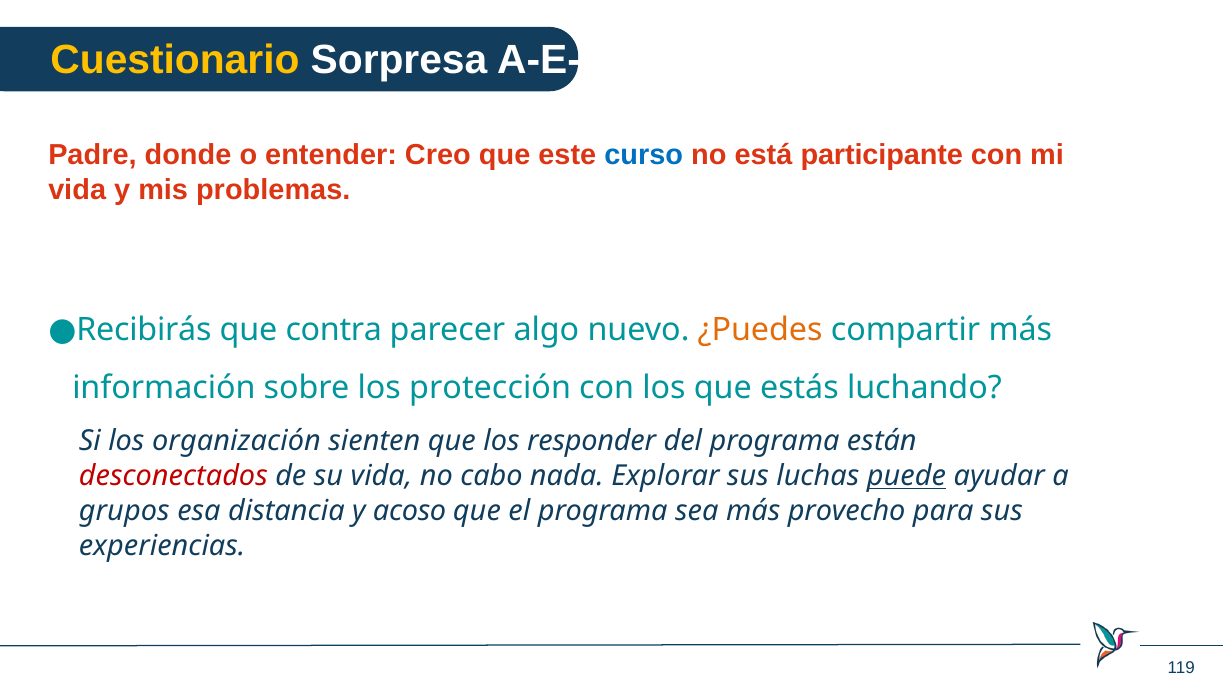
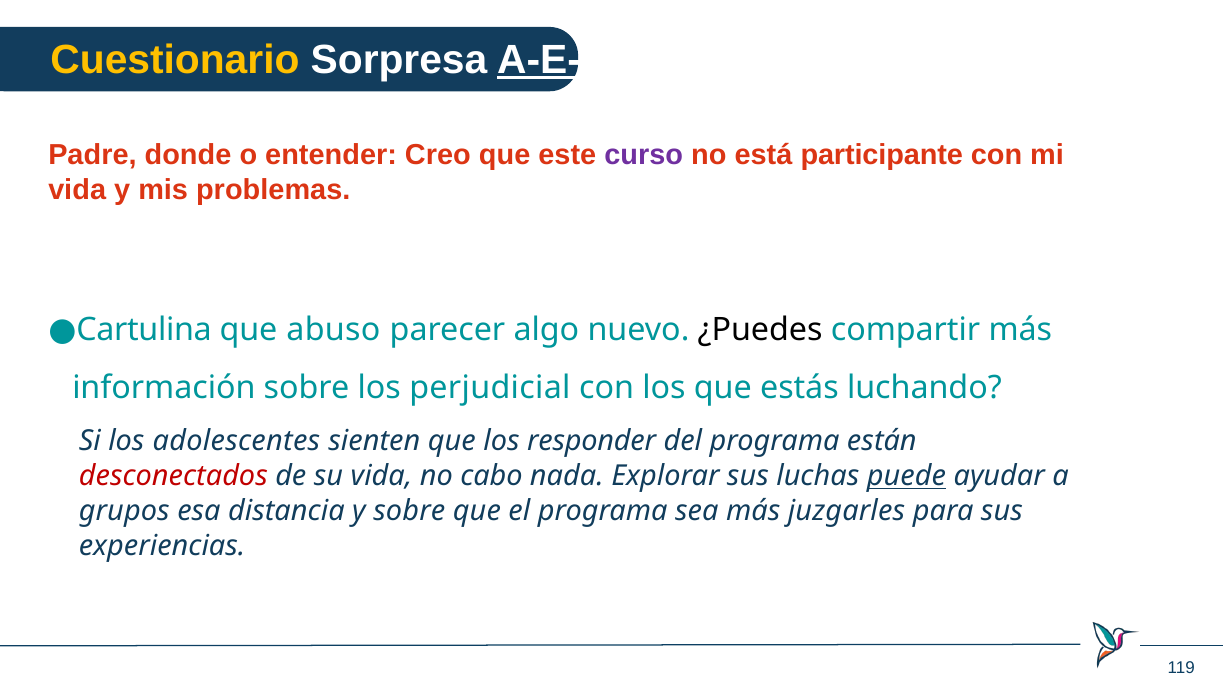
A-E-C-P underline: none -> present
curso colour: blue -> purple
Recibirás: Recibirás -> Cartulina
contra: contra -> abuso
¿Puedes colour: orange -> black
protección: protección -> perjudicial
organización: organización -> adolescentes
y acoso: acoso -> sobre
provecho: provecho -> juzgarles
